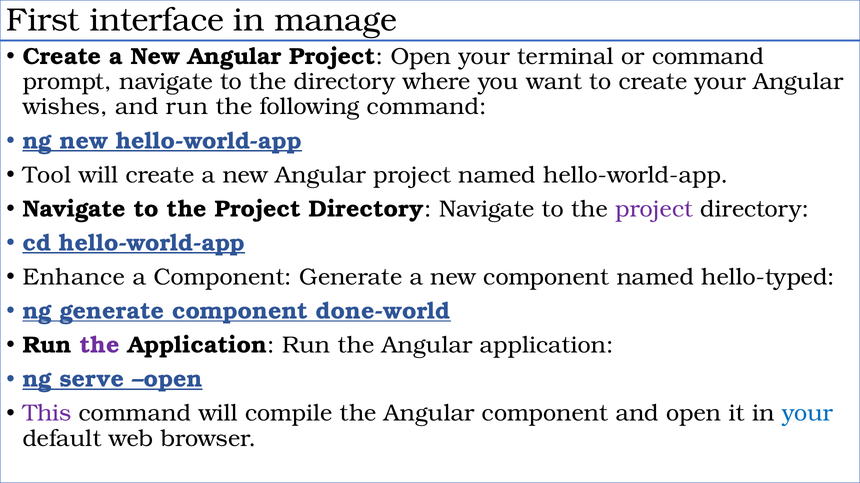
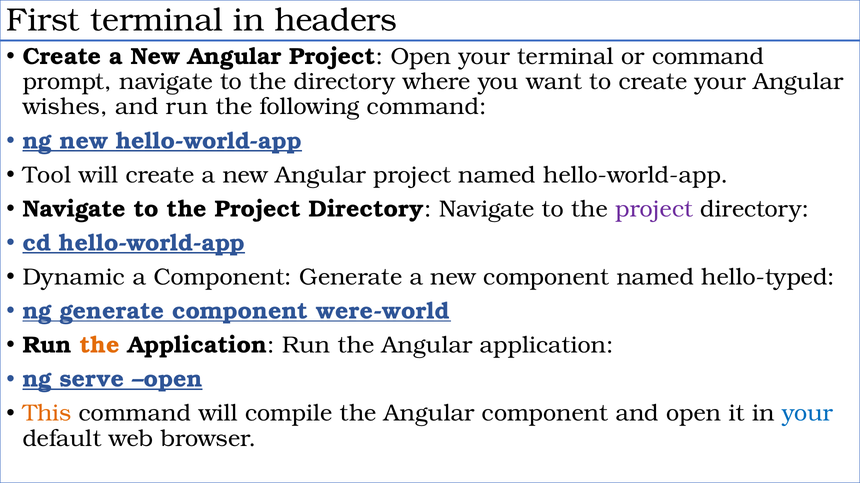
First interface: interface -> terminal
manage: manage -> headers
Enhance: Enhance -> Dynamic
done-world: done-world -> were-world
the at (100, 346) colour: purple -> orange
This colour: purple -> orange
